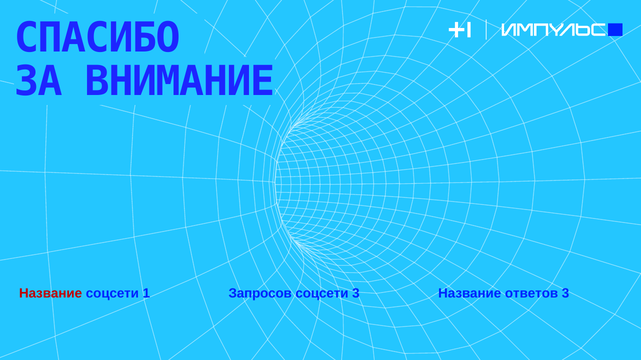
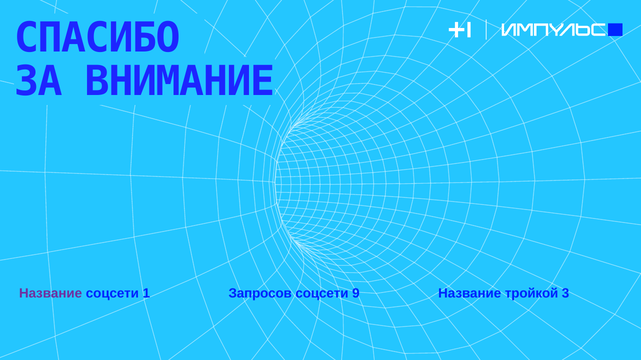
Название at (51, 294) colour: red -> purple
соцсети 3: 3 -> 9
ответов: ответов -> тройкой
